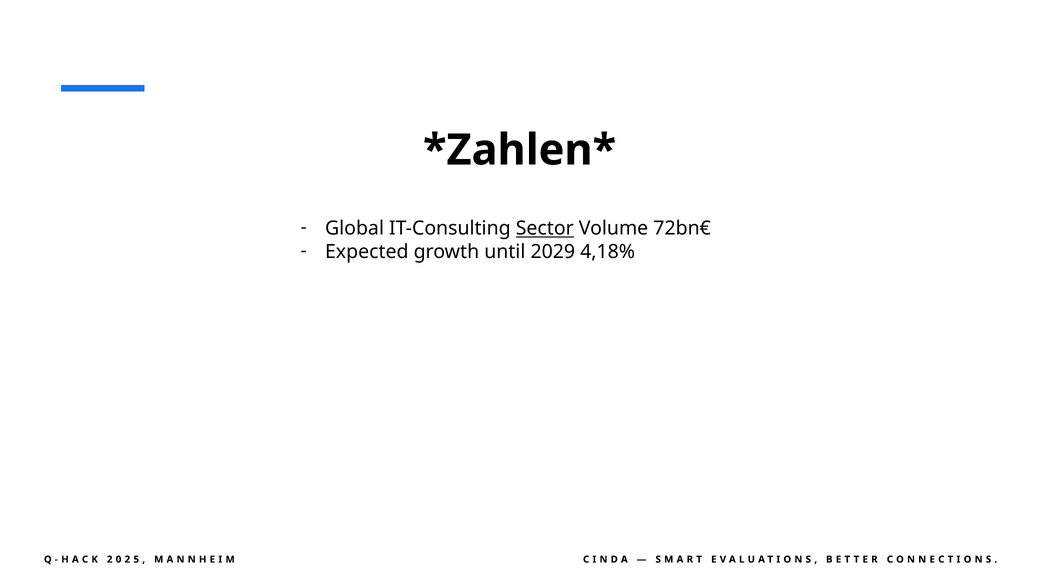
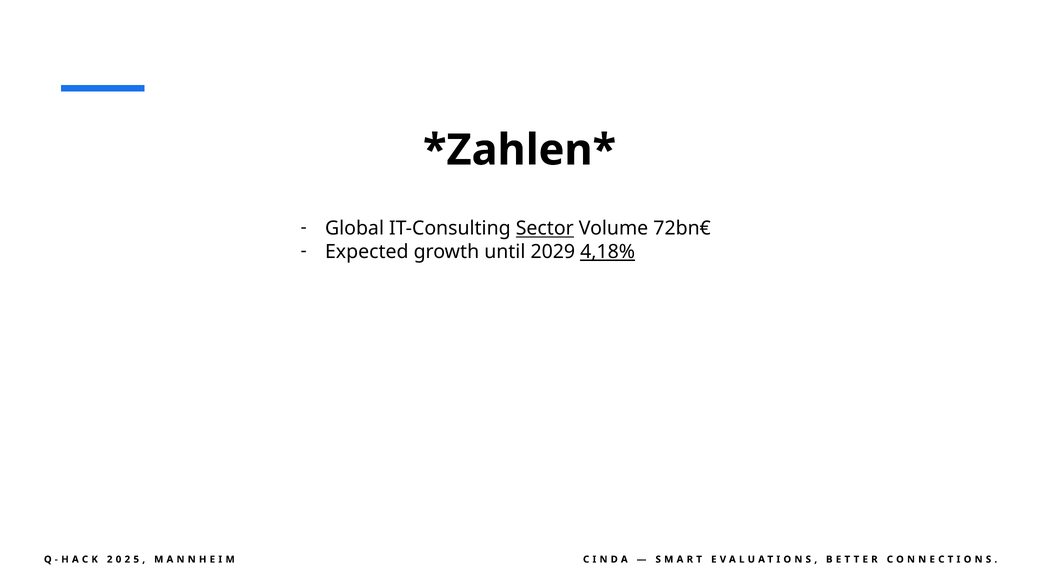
4,18% underline: none -> present
